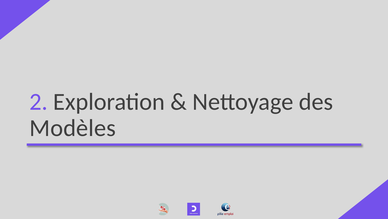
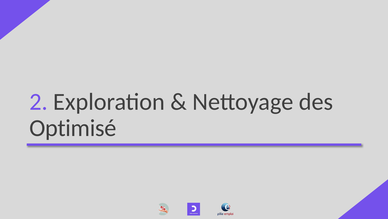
Modèles: Modèles -> Optimisé
